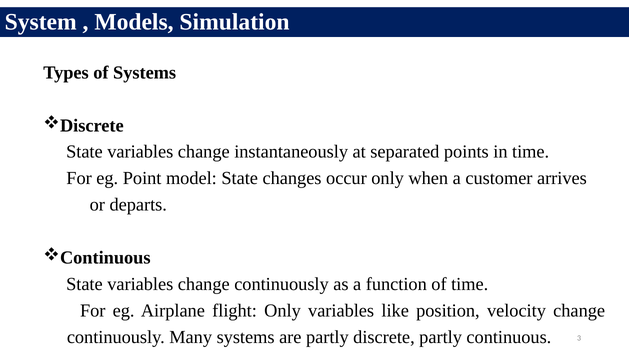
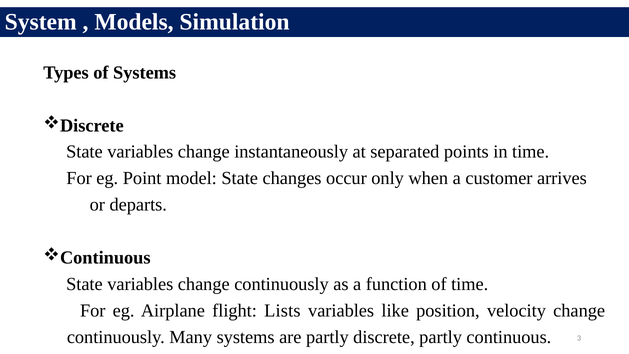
flight Only: Only -> Lists
